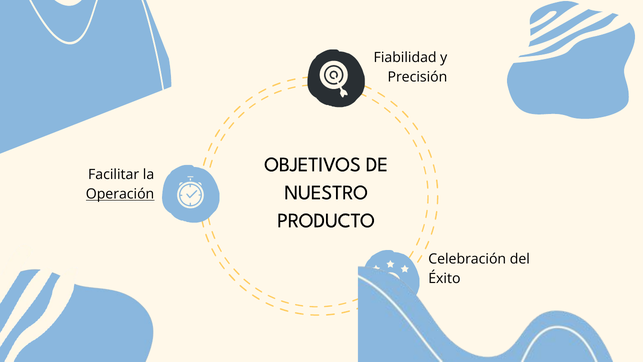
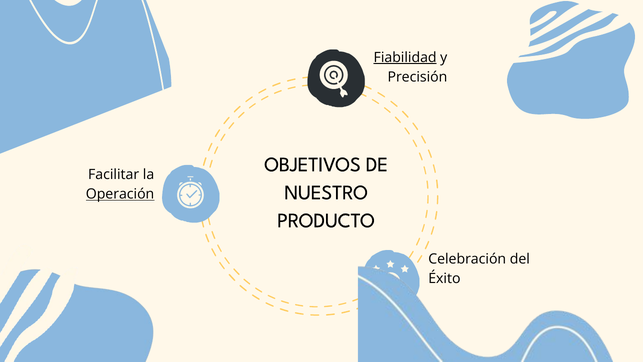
Fiabilidad underline: none -> present
